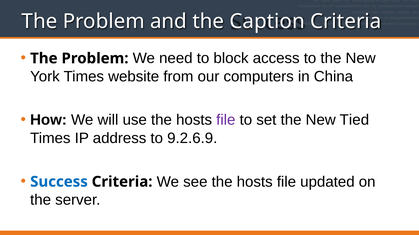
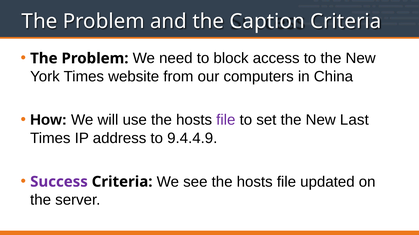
Tied: Tied -> Last
9.2.6.9: 9.2.6.9 -> 9.4.4.9
Success colour: blue -> purple
